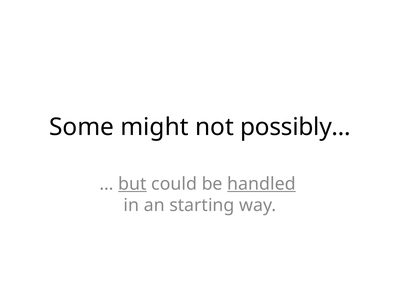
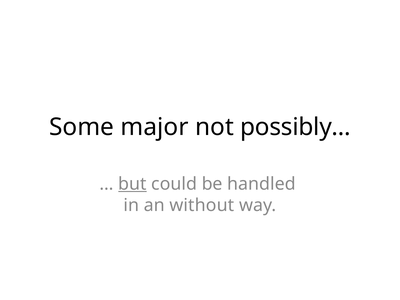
might: might -> major
handled underline: present -> none
starting: starting -> without
